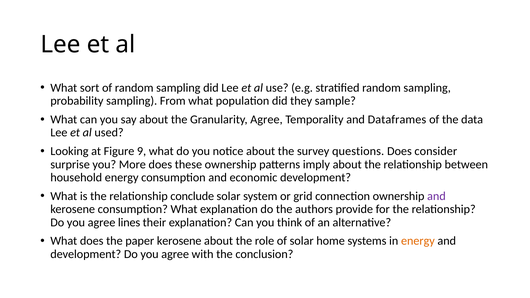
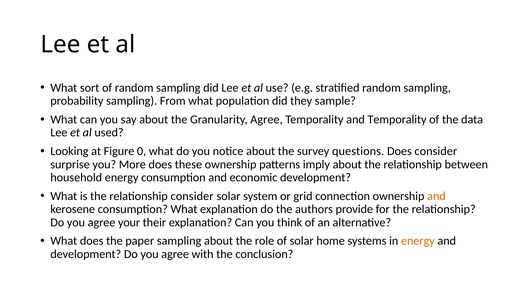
and Dataframes: Dataframes -> Temporality
9: 9 -> 0
relationship conclude: conclude -> consider
and at (436, 196) colour: purple -> orange
lines: lines -> your
paper kerosene: kerosene -> sampling
